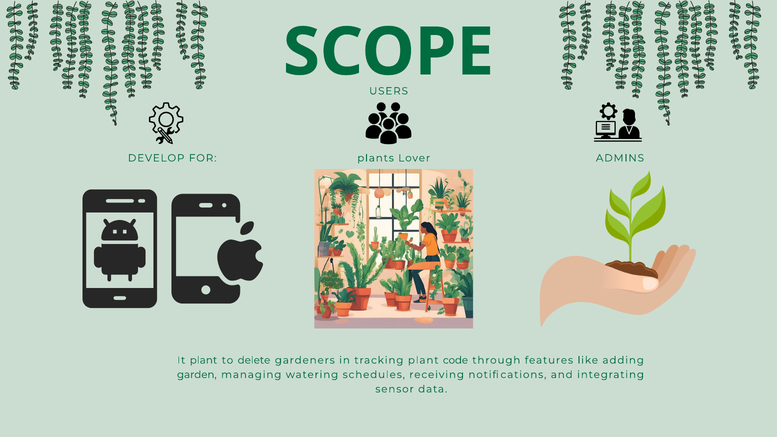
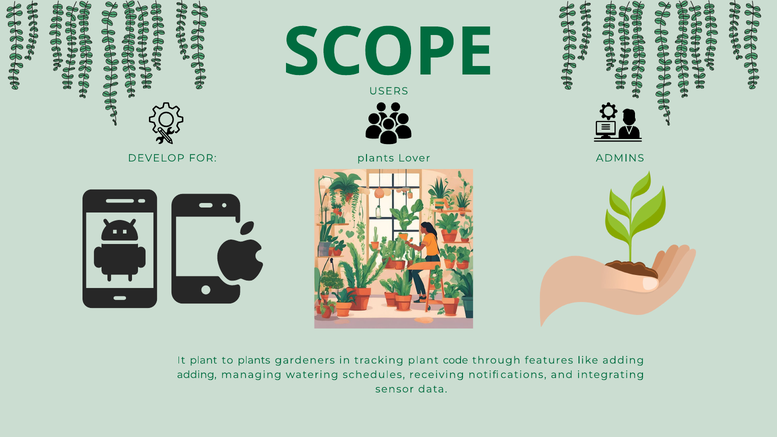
to delete: delete -> plants
garden at (197, 375): garden -> adding
